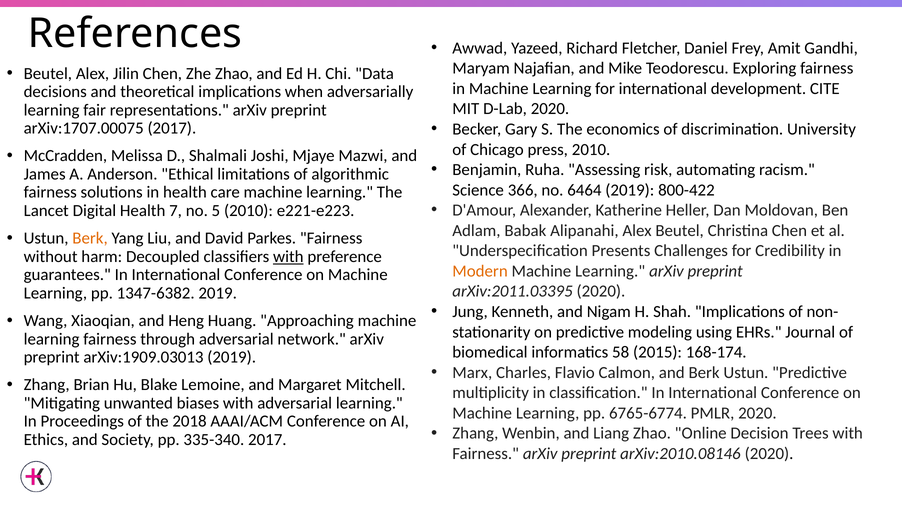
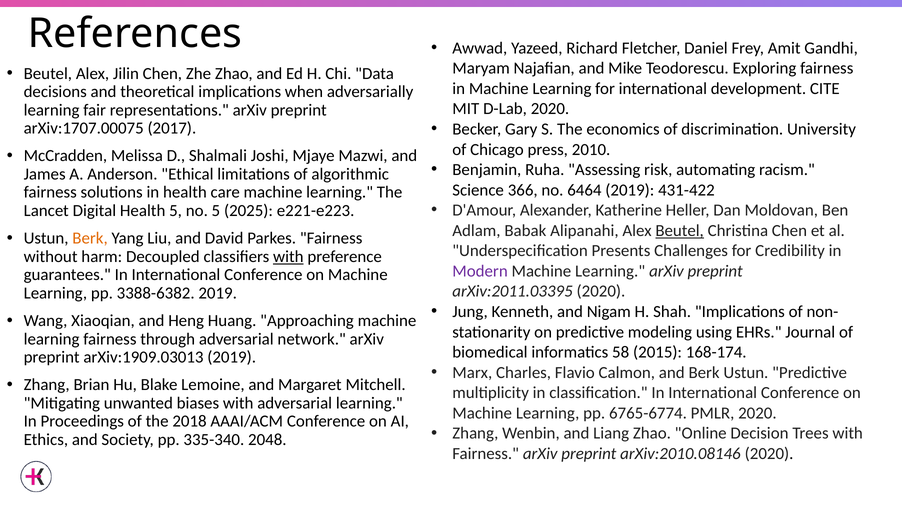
800-422: 800-422 -> 431-422
Health 7: 7 -> 5
5 2010: 2010 -> 2025
Beutel at (680, 231) underline: none -> present
Modern colour: orange -> purple
1347-6382: 1347-6382 -> 3388-6382
335-340 2017: 2017 -> 2048
